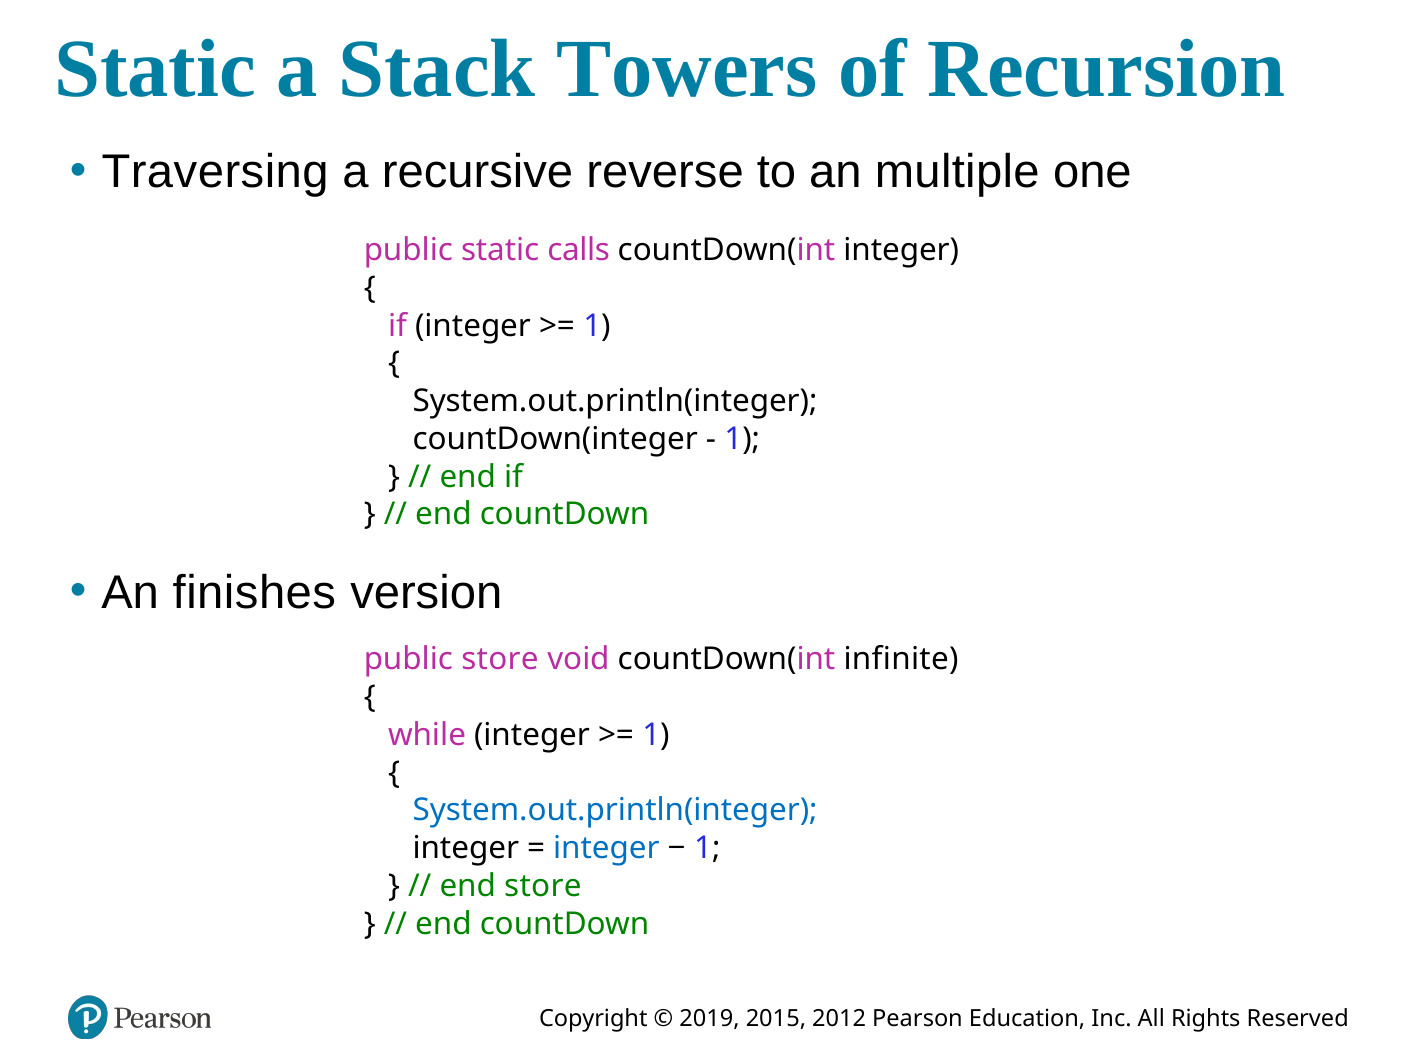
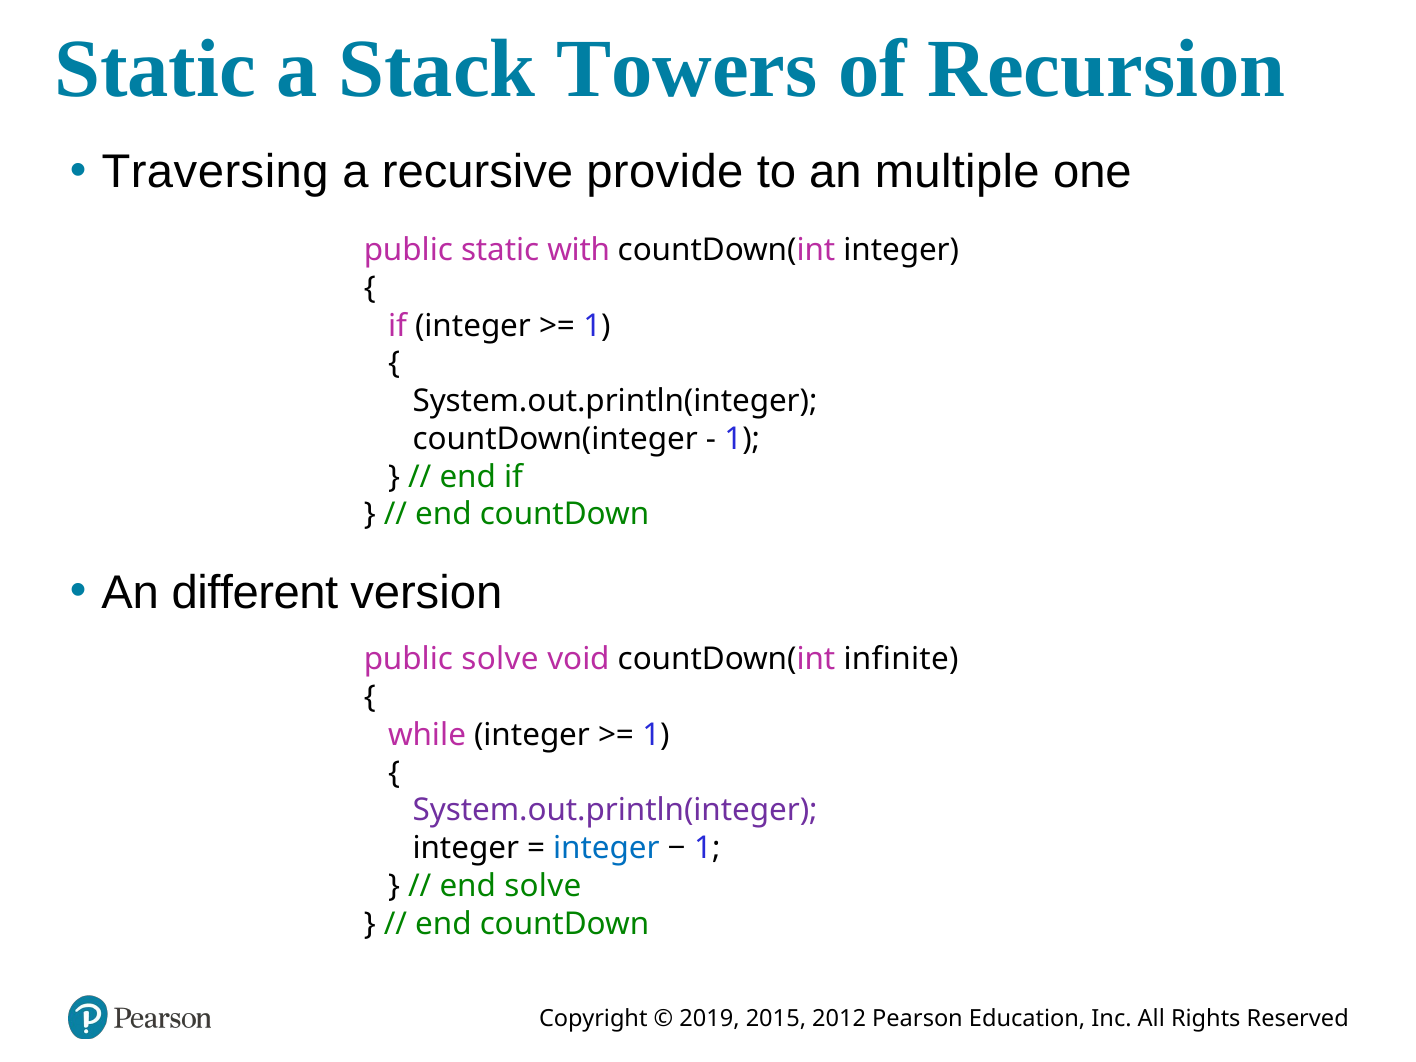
reverse: reverse -> provide
calls: calls -> with
finishes: finishes -> different
public store: store -> solve
System.out.println(integer at (615, 810) colour: blue -> purple
end store: store -> solve
